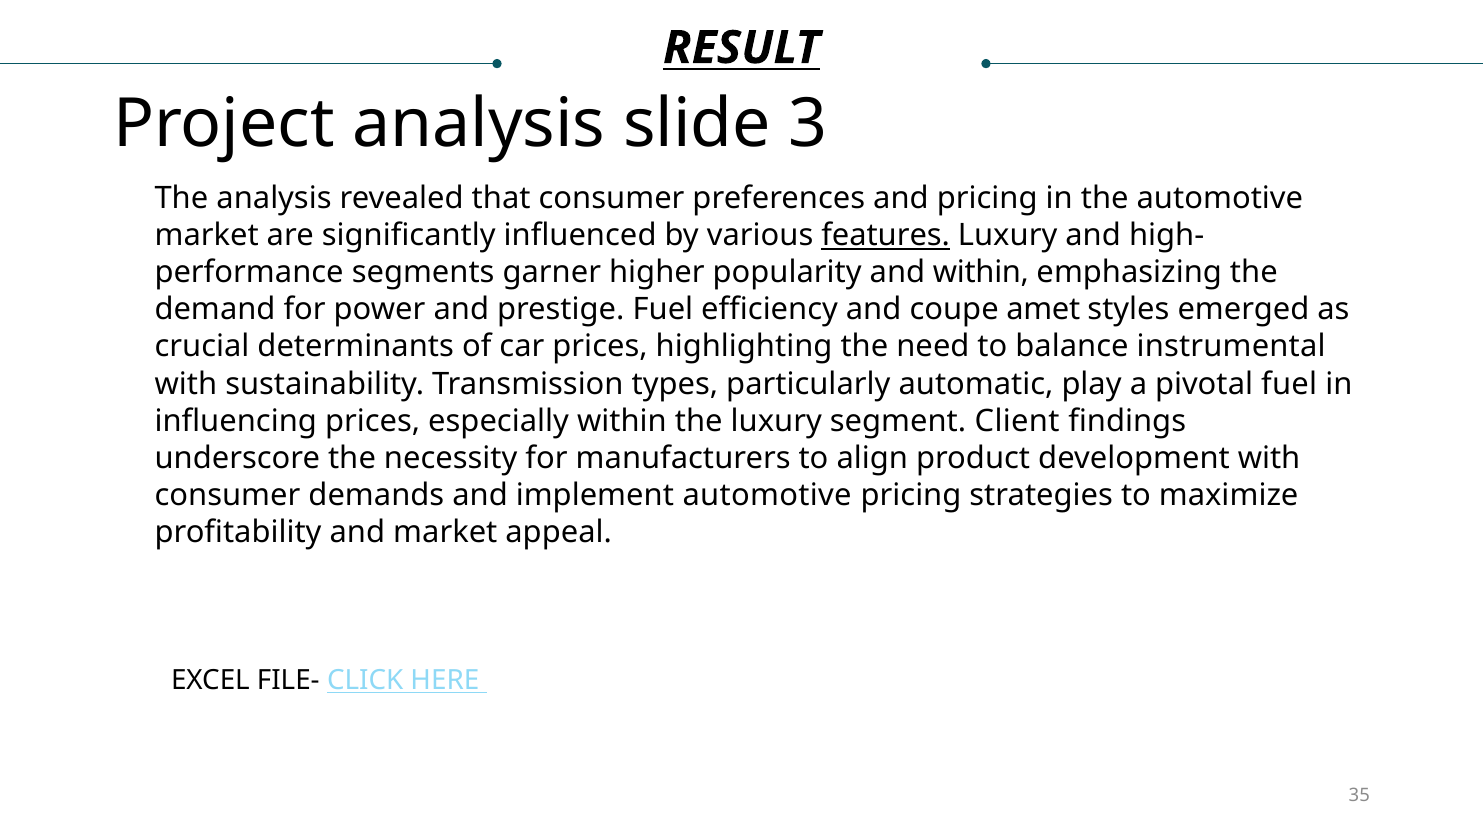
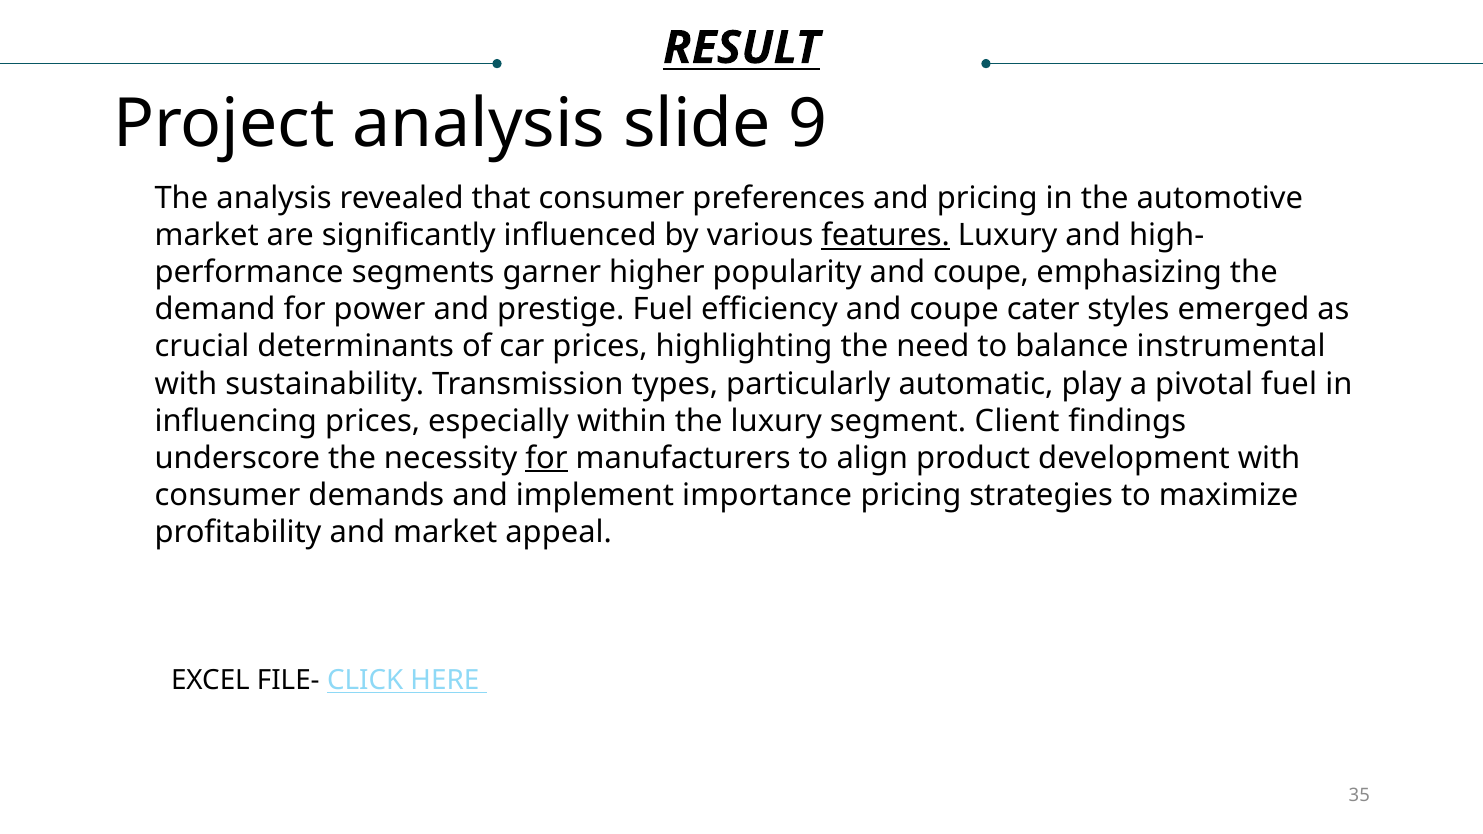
3: 3 -> 9
popularity and within: within -> coupe
amet: amet -> cater
for at (547, 458) underline: none -> present
implement automotive: automotive -> importance
